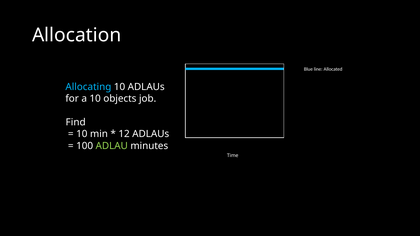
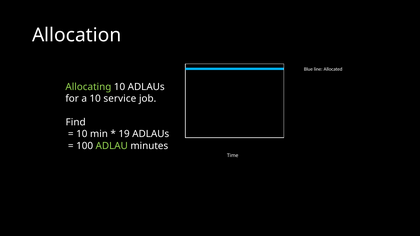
Allocating colour: light blue -> light green
objects: objects -> service
12: 12 -> 19
